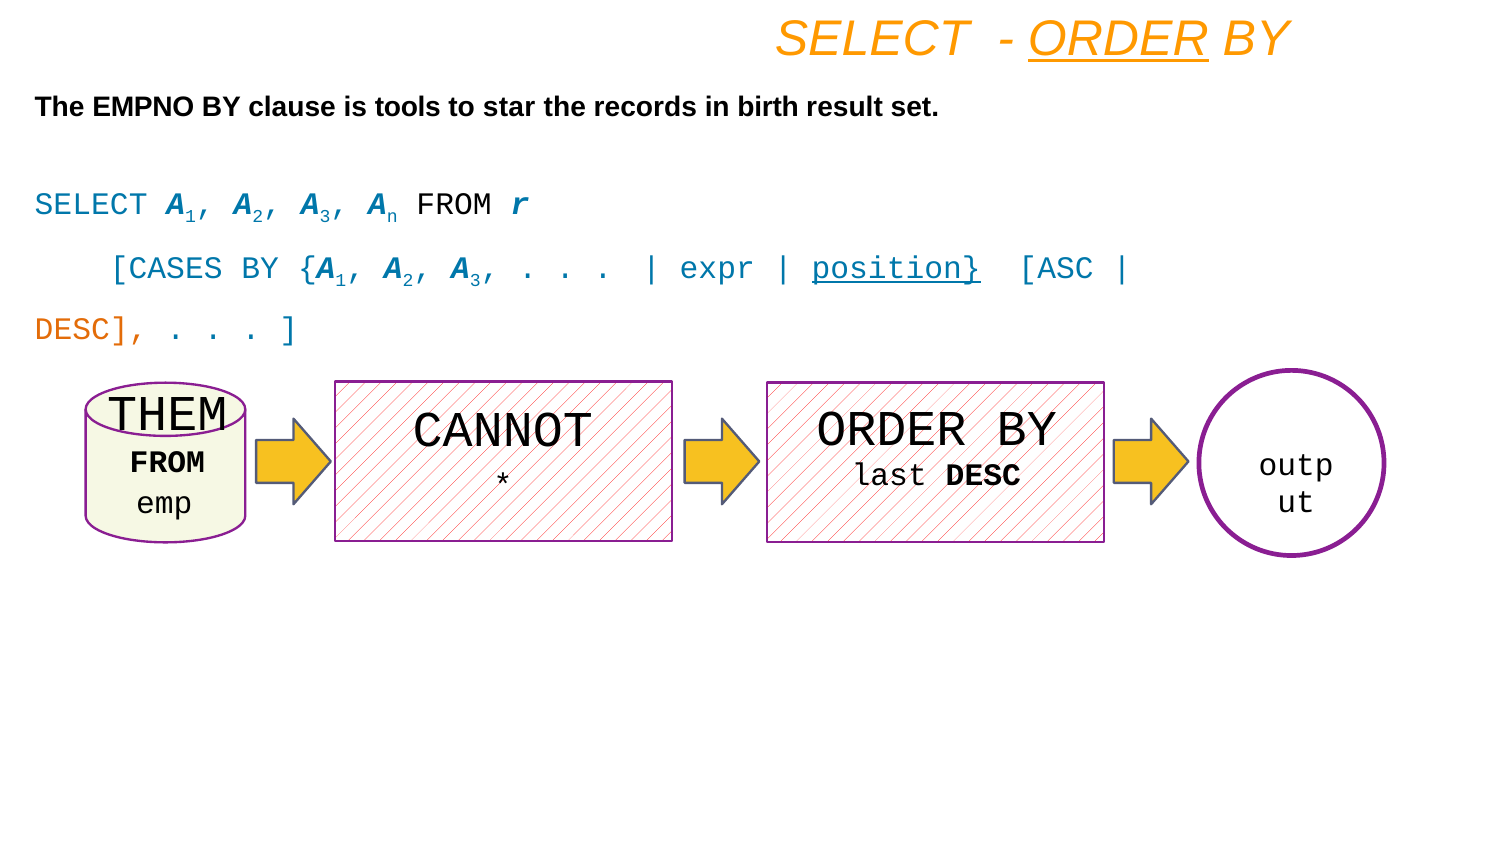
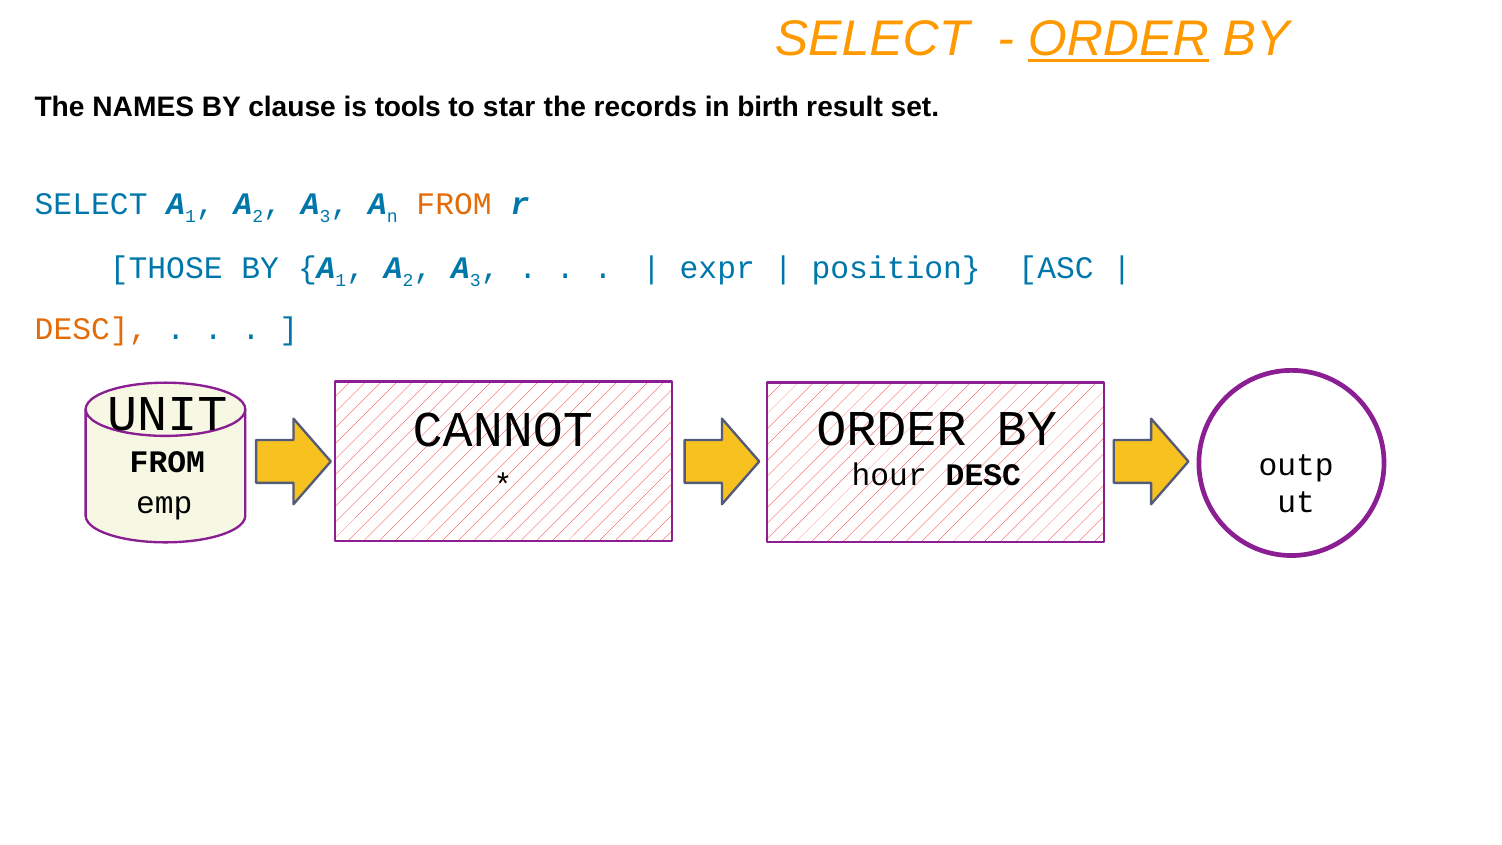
EMPNO: EMPNO -> NAMES
FROM at (454, 204) colour: black -> orange
CASES: CASES -> THOSE
position underline: present -> none
THEM: THEM -> UNIT
last: last -> hour
